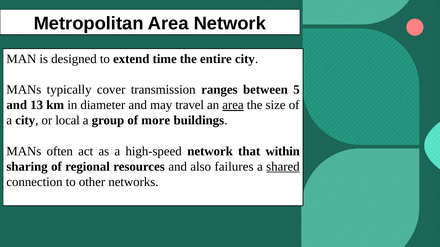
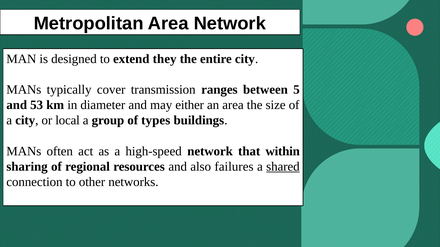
time: time -> they
13: 13 -> 53
travel: travel -> either
area at (233, 105) underline: present -> none
more: more -> types
